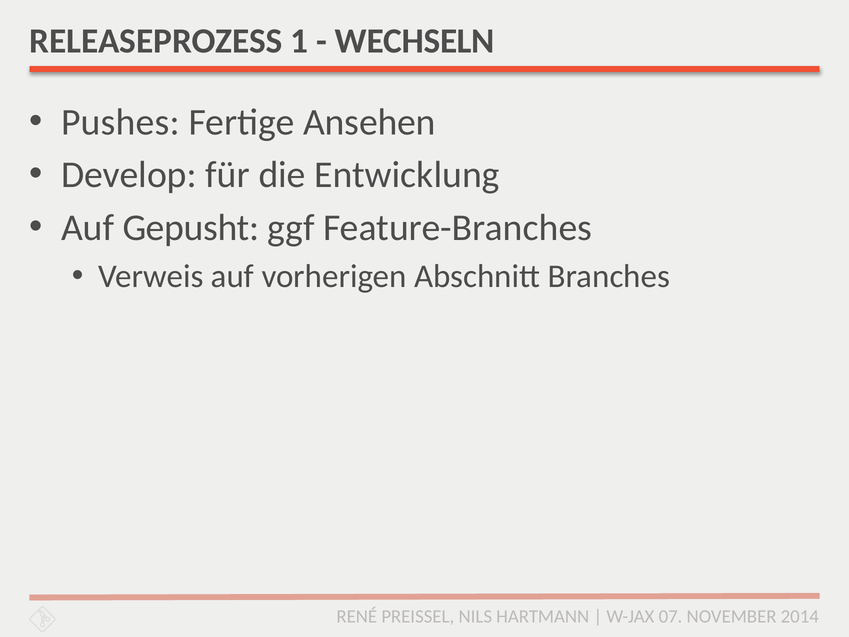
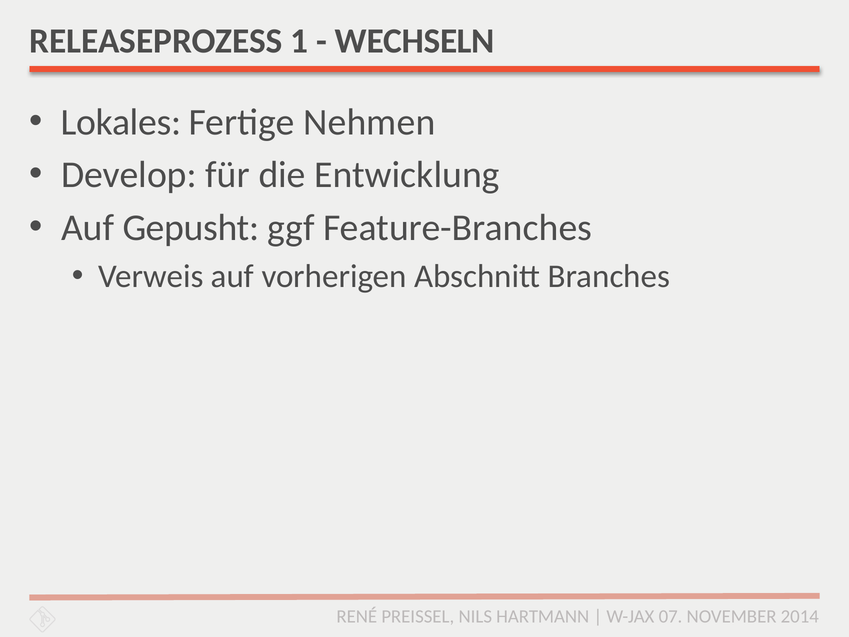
Pushes: Pushes -> Lokales
Ansehen: Ansehen -> Nehmen
